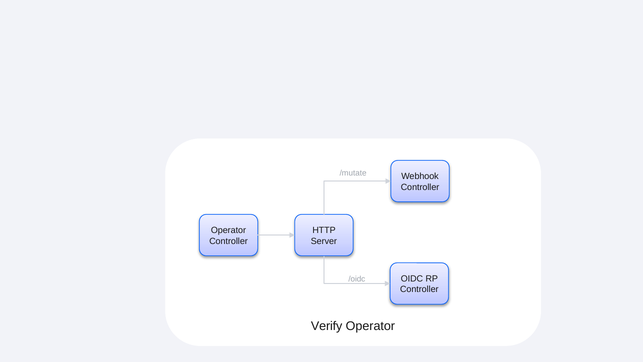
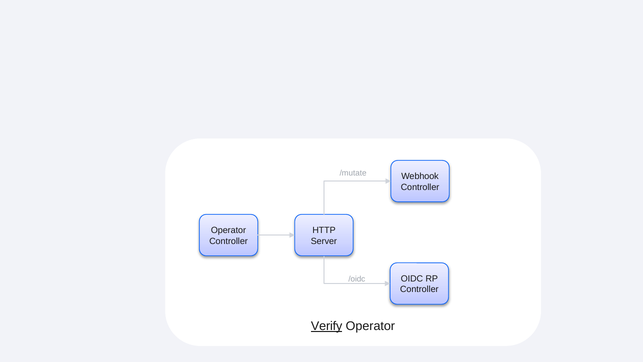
Verify underline: none -> present
